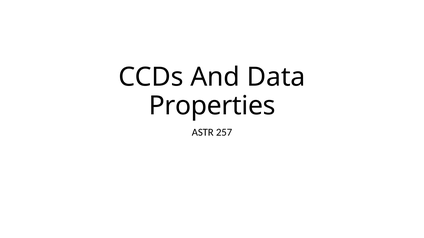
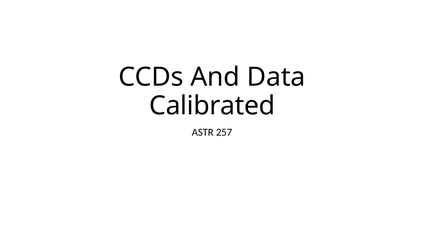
Properties: Properties -> Calibrated
